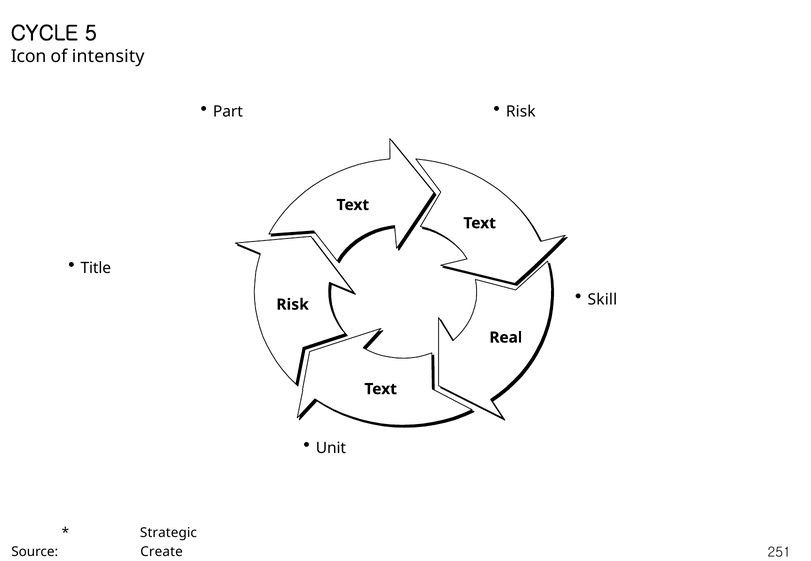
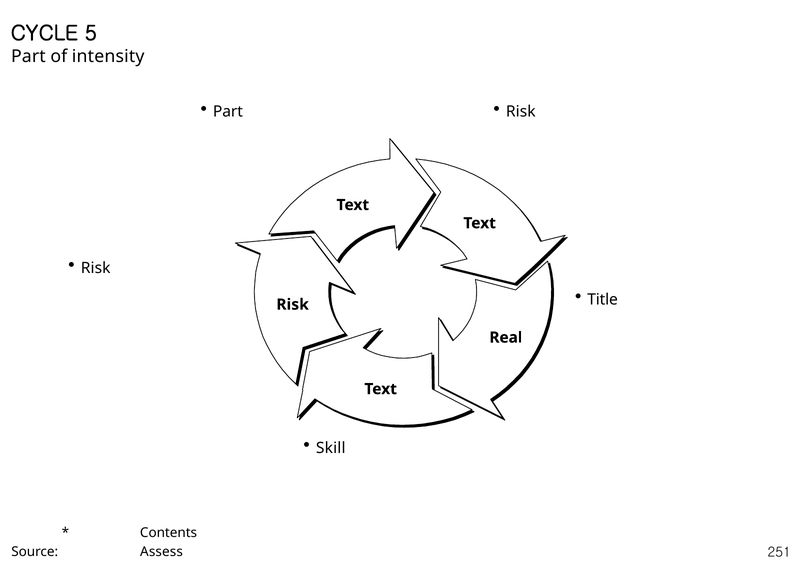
Icon at (29, 56): Icon -> Part
Title at (96, 268): Title -> Risk
Skill: Skill -> Title
Unit: Unit -> Skill
Strategic: Strategic -> Contents
Create: Create -> Assess
